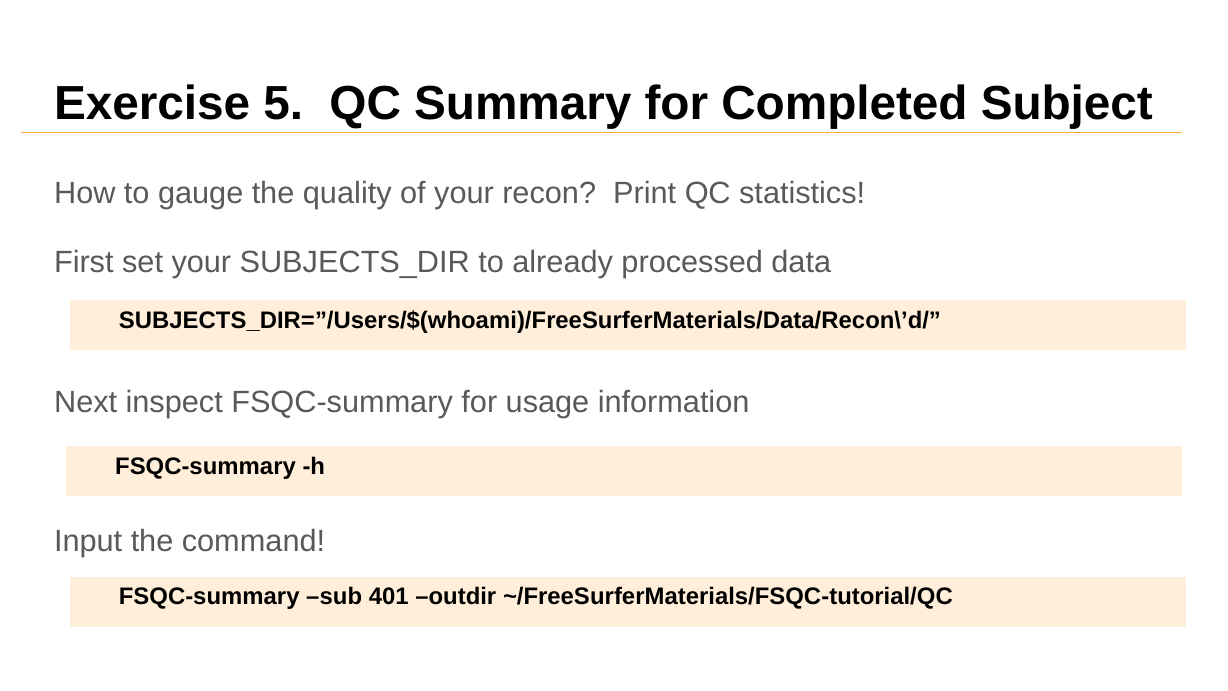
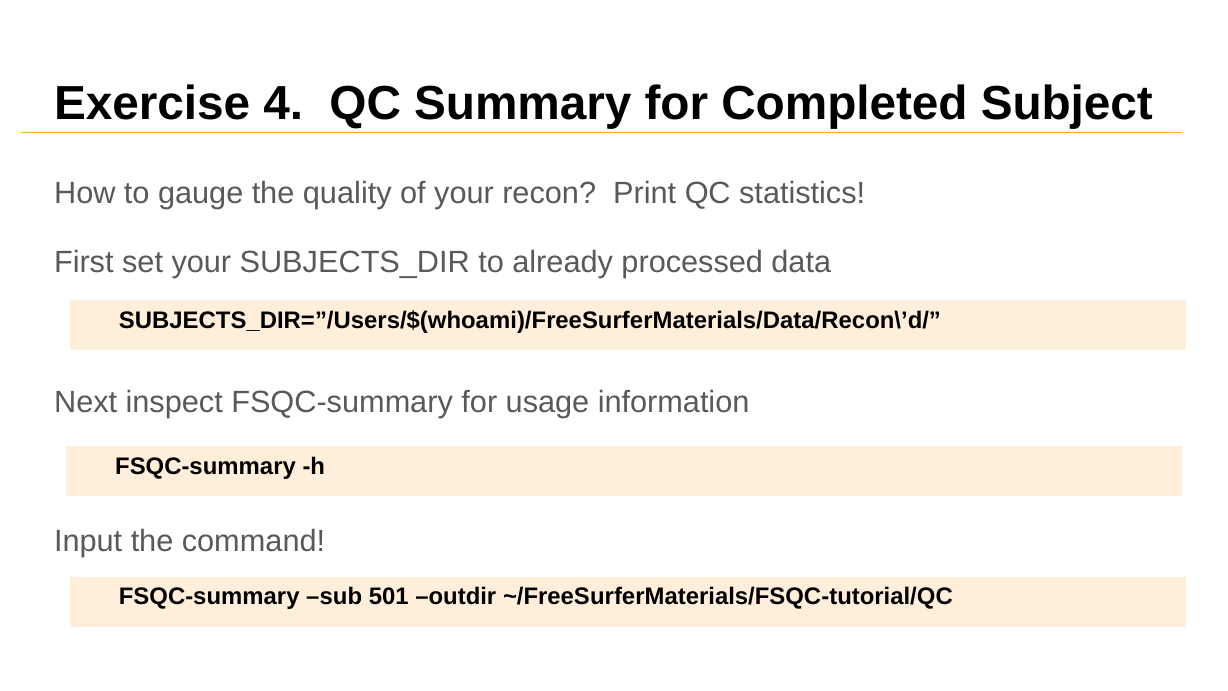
5: 5 -> 4
401: 401 -> 501
